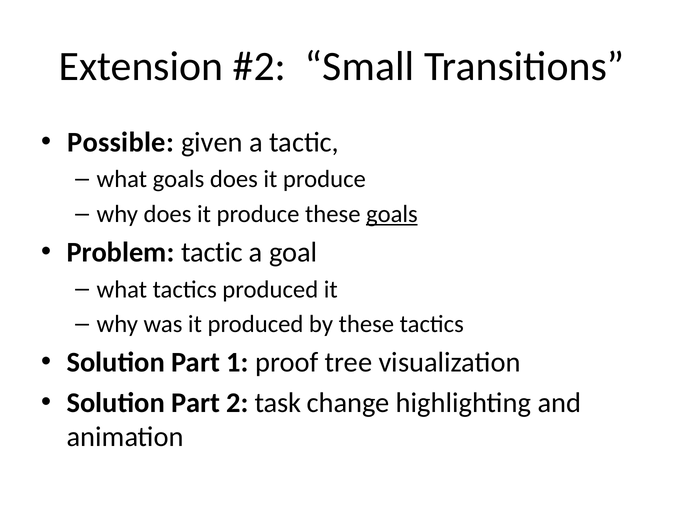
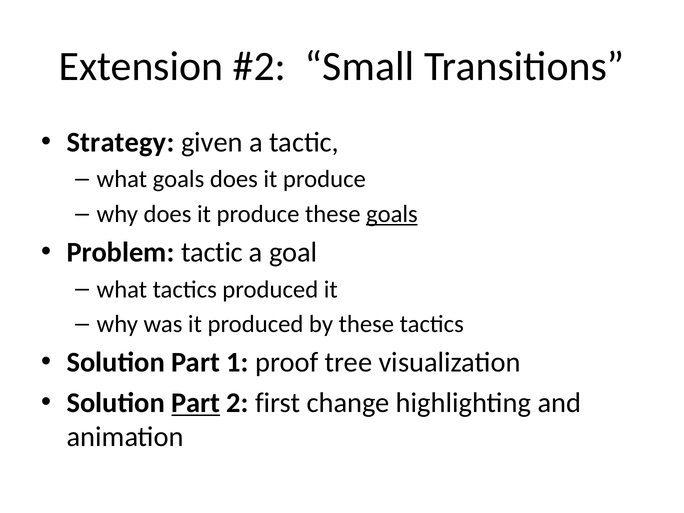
Possible: Possible -> Strategy
Part at (196, 403) underline: none -> present
task: task -> first
